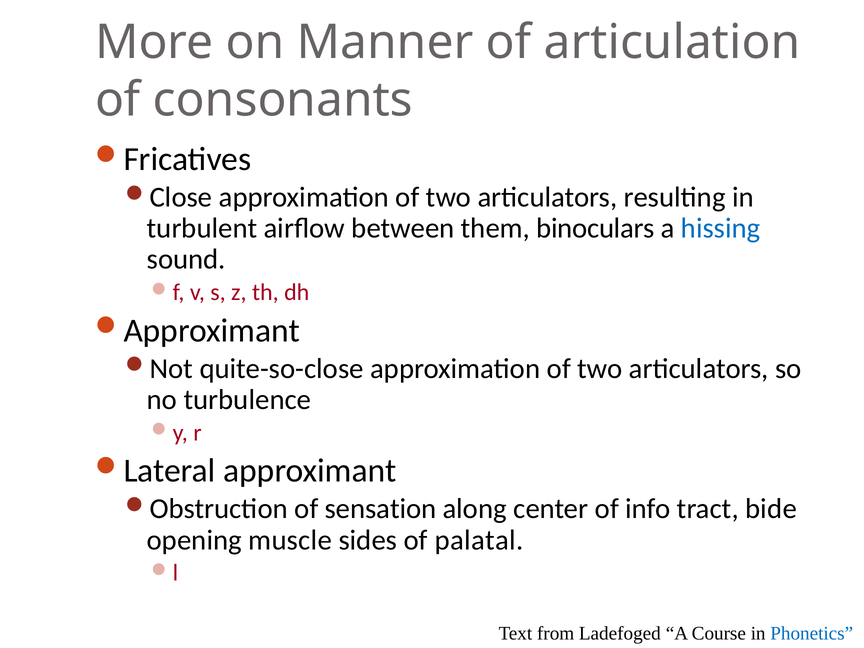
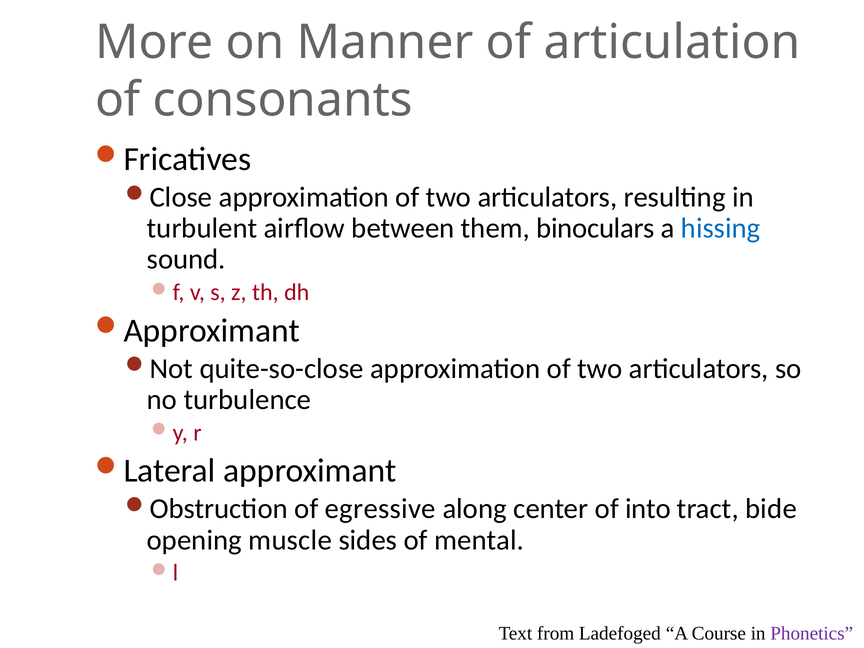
sensation: sensation -> egressive
info: info -> into
palatal: palatal -> mental
Phonetics colour: blue -> purple
